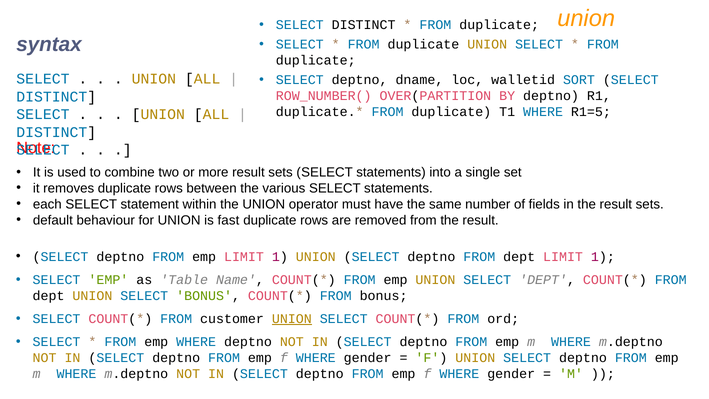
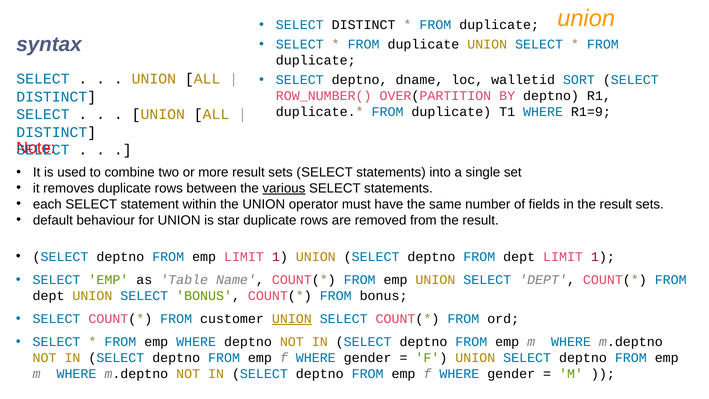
R1=5: R1=5 -> R1=9
various underline: none -> present
fast: fast -> star
